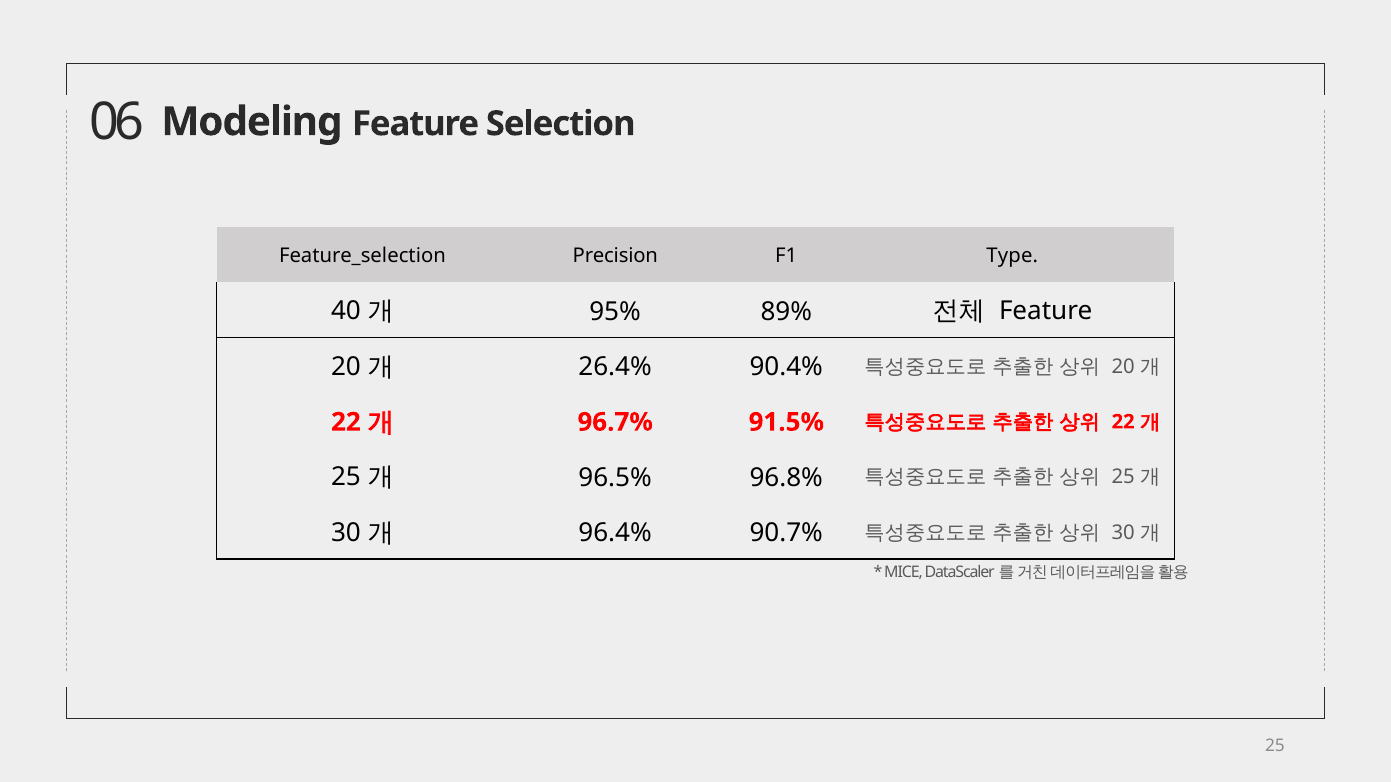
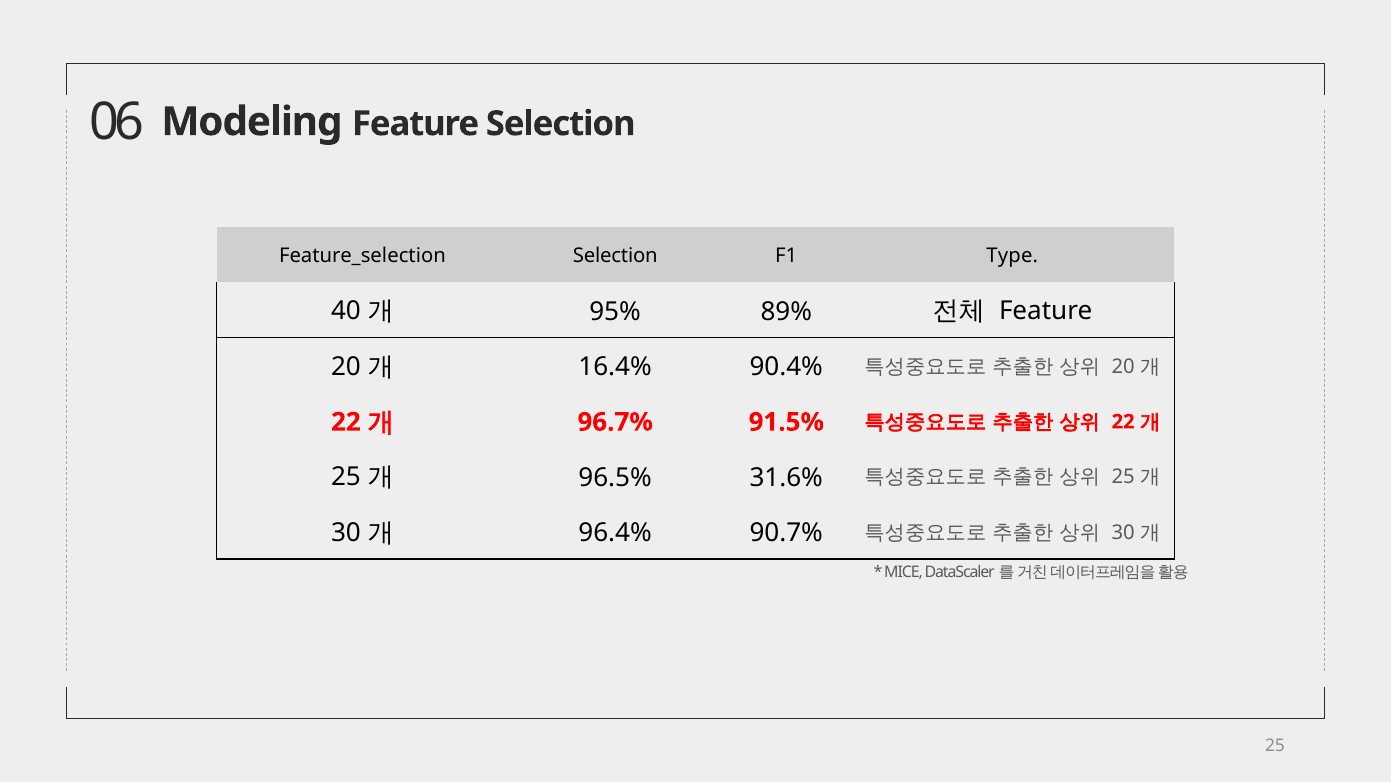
Precision at (615, 256): Precision -> Selection
26.4%: 26.4% -> 16.4%
96.8%: 96.8% -> 31.6%
